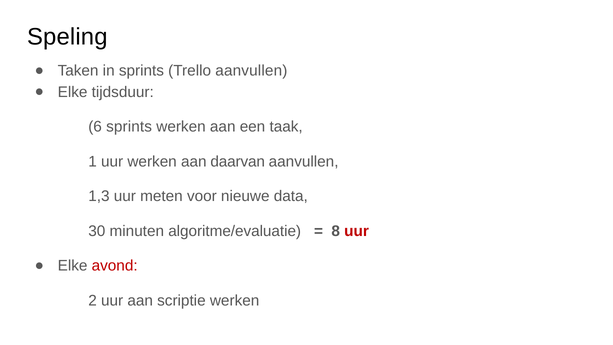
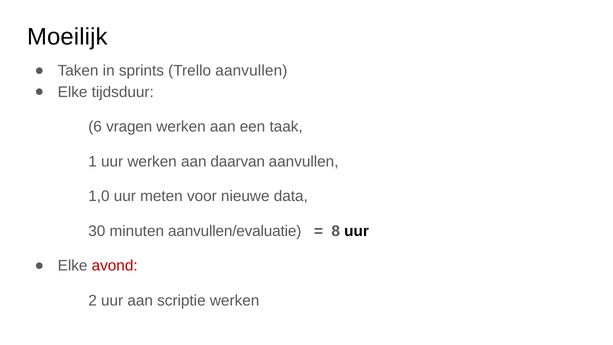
Speling: Speling -> Moeilijk
6 sprints: sprints -> vragen
1,3: 1,3 -> 1,0
algoritme/evaluatie: algoritme/evaluatie -> aanvullen/evaluatie
uur at (357, 231) colour: red -> black
